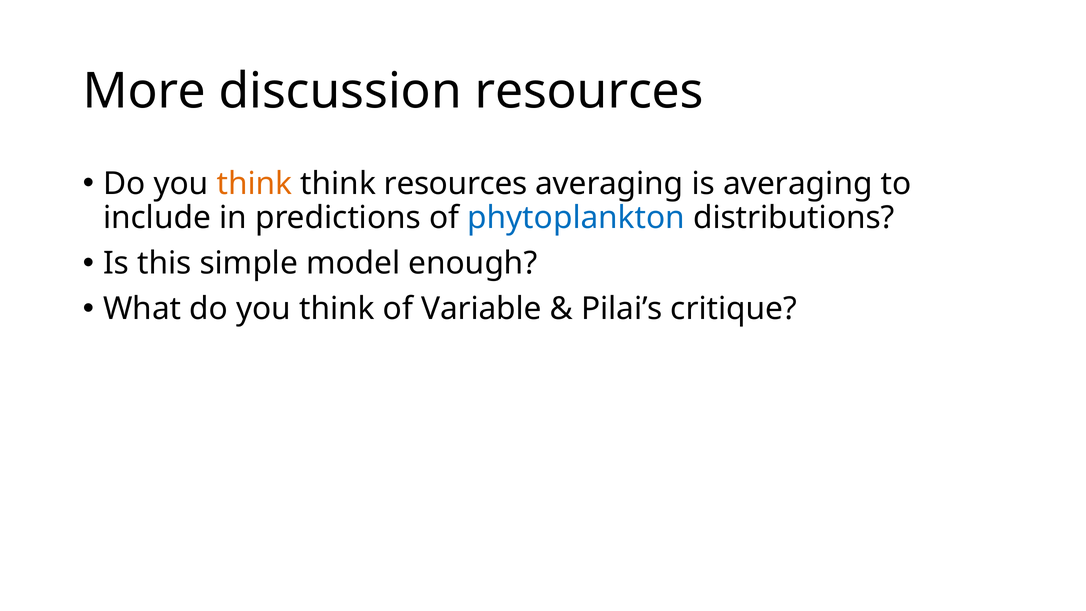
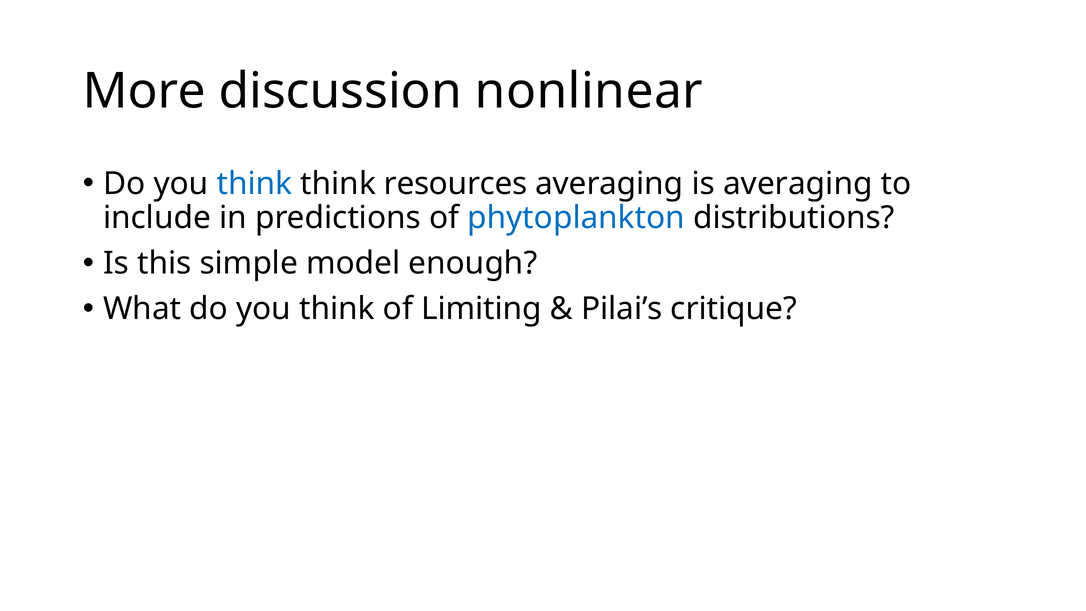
discussion resources: resources -> nonlinear
think at (254, 184) colour: orange -> blue
Variable: Variable -> Limiting
